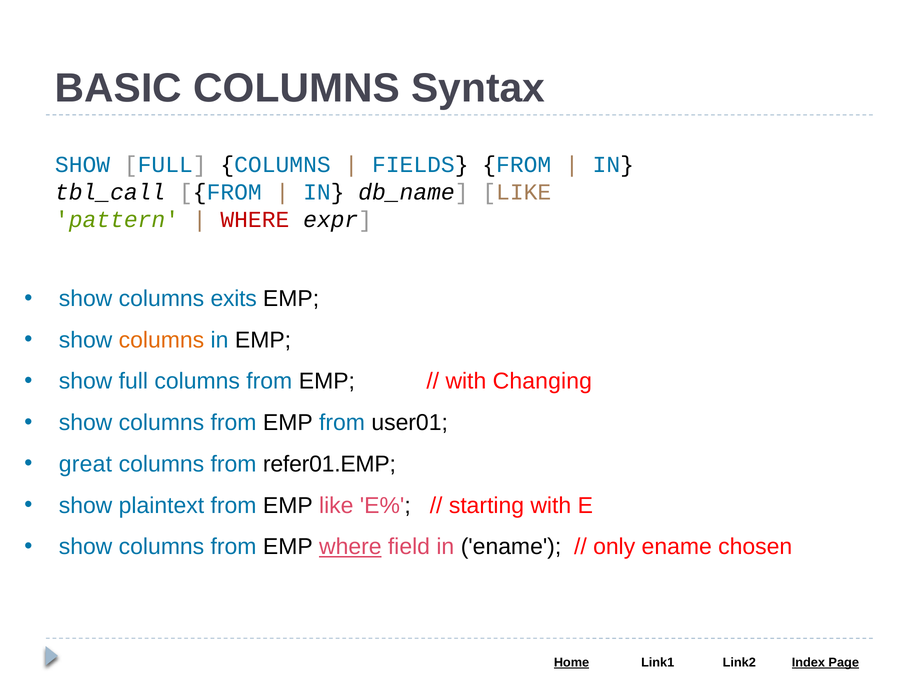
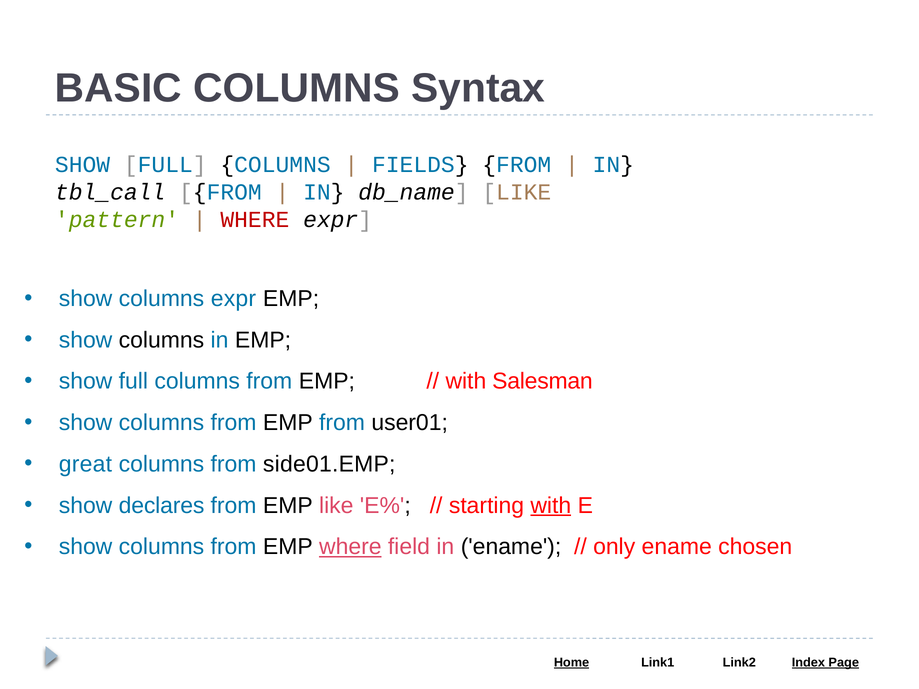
columns exits: exits -> expr
columns at (161, 340) colour: orange -> black
Changing: Changing -> Salesman
refer01.EMP: refer01.EMP -> side01.EMP
plaintext: plaintext -> declares
with at (551, 506) underline: none -> present
